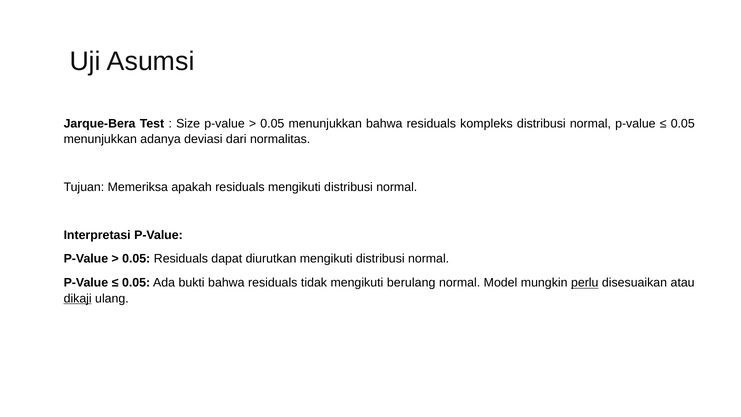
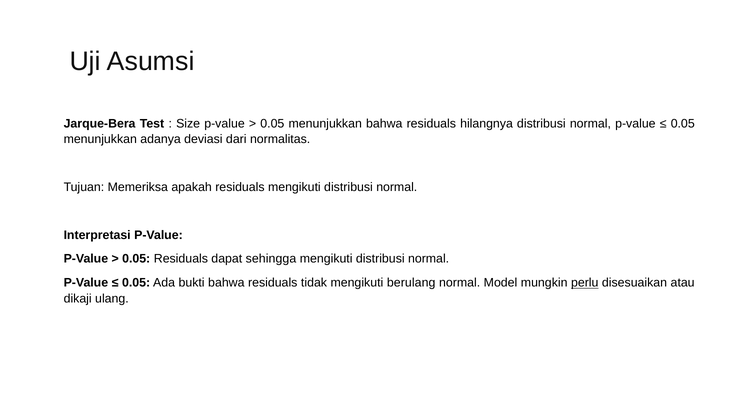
kompleks: kompleks -> hilangnya
diurutkan: diurutkan -> sehingga
dikaji underline: present -> none
